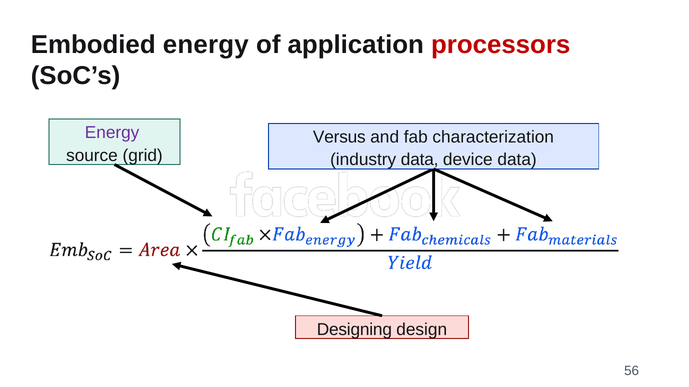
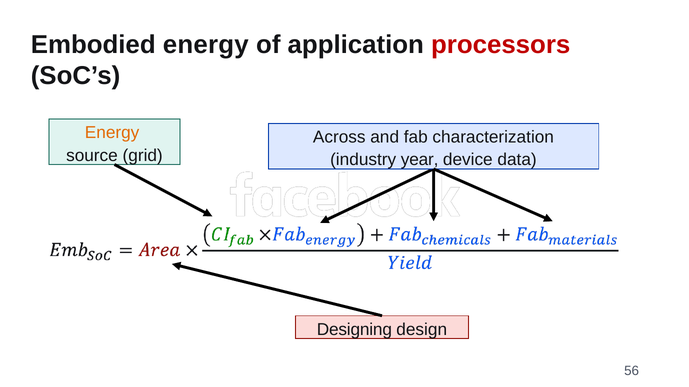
Energy at (112, 133) colour: purple -> orange
Versus: Versus -> Across
industry data: data -> year
